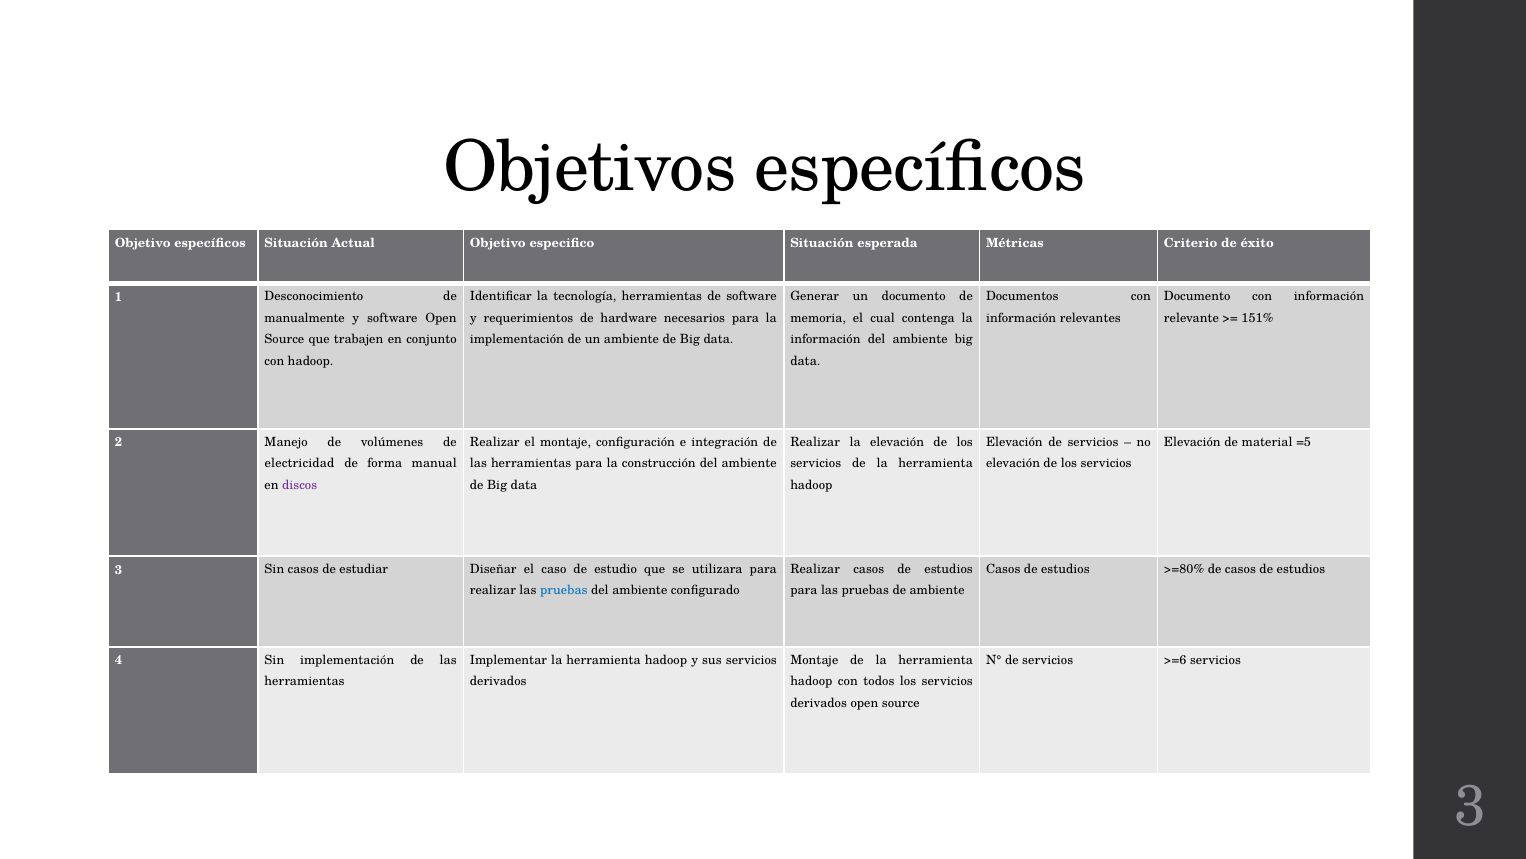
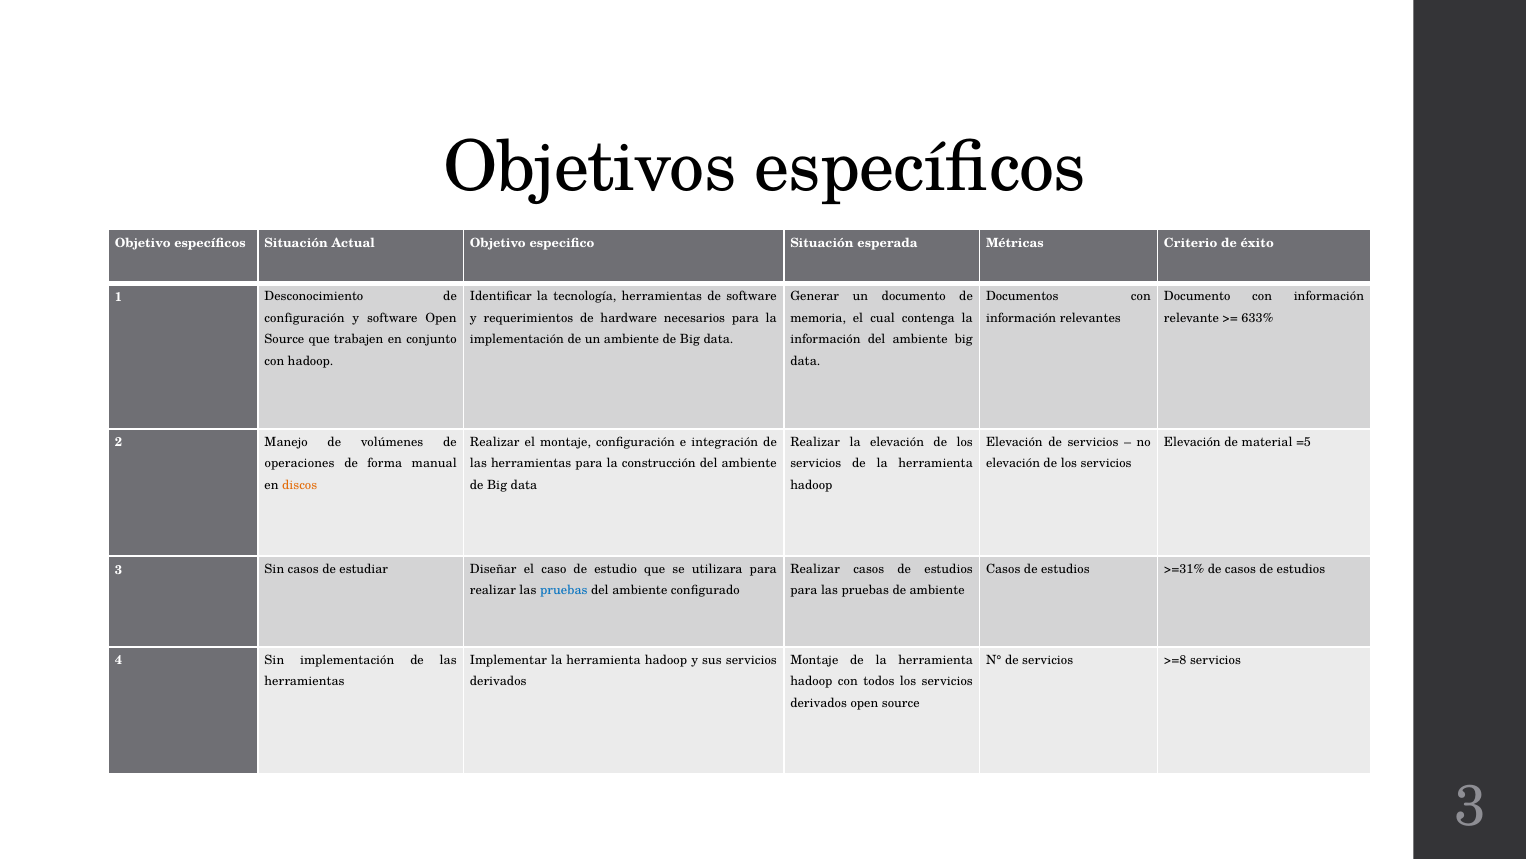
manualmente at (305, 318): manualmente -> configuración
151%: 151% -> 633%
electricidad: electricidad -> operaciones
discos colour: purple -> orange
>=80%: >=80% -> >=31%
>=6: >=6 -> >=8
